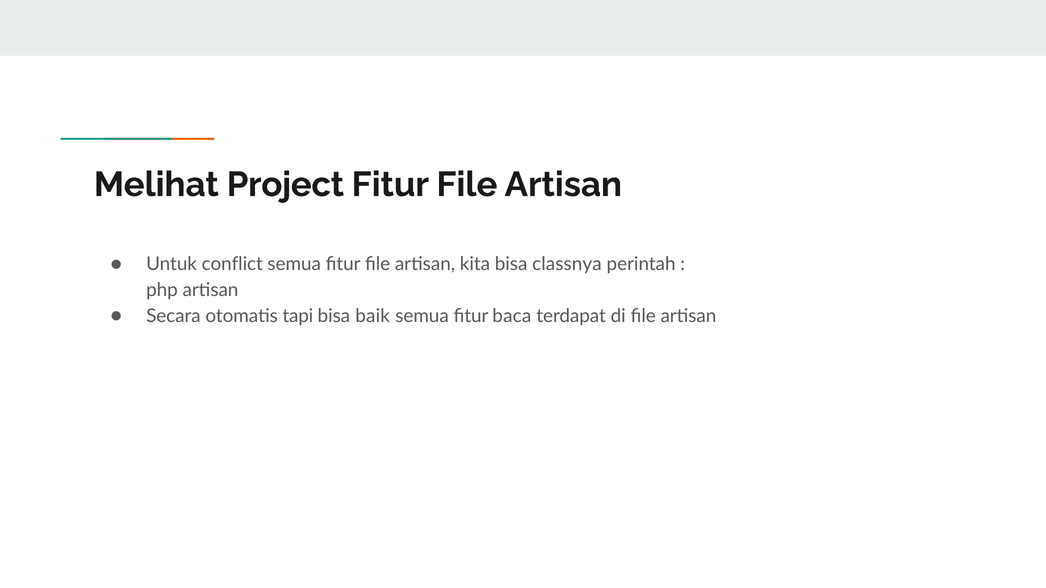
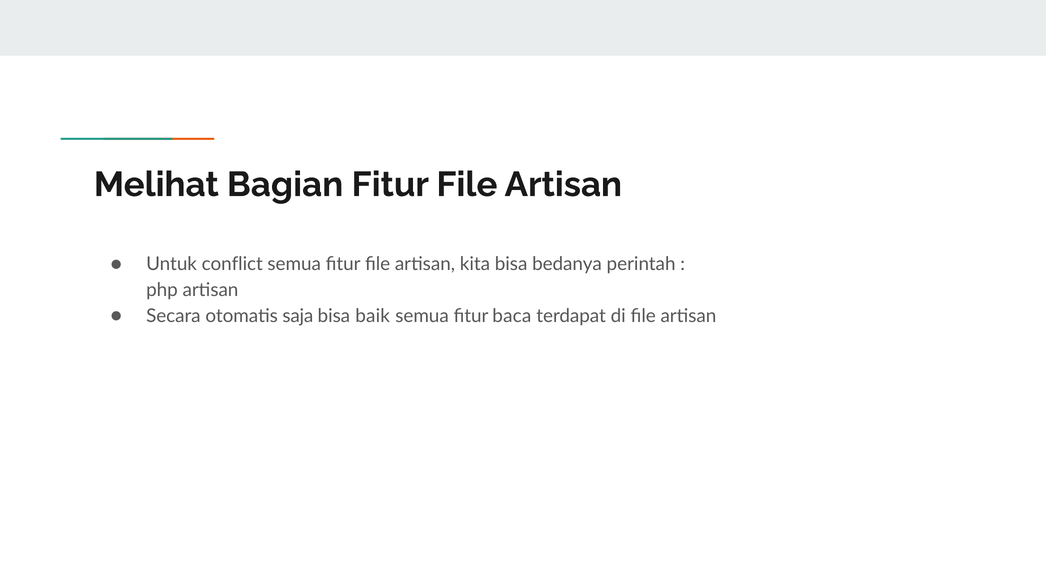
Project: Project -> Bagian
classnya: classnya -> bedanya
tapi: tapi -> saja
